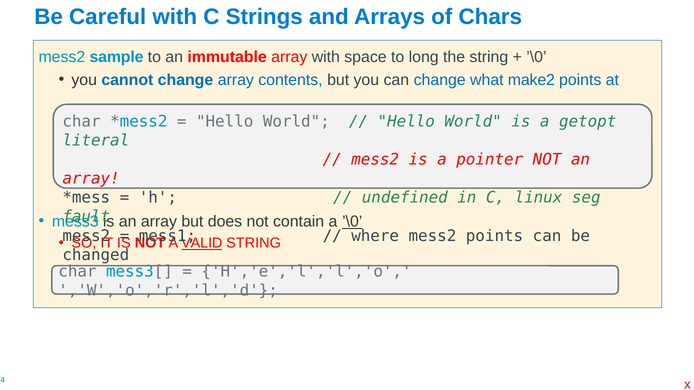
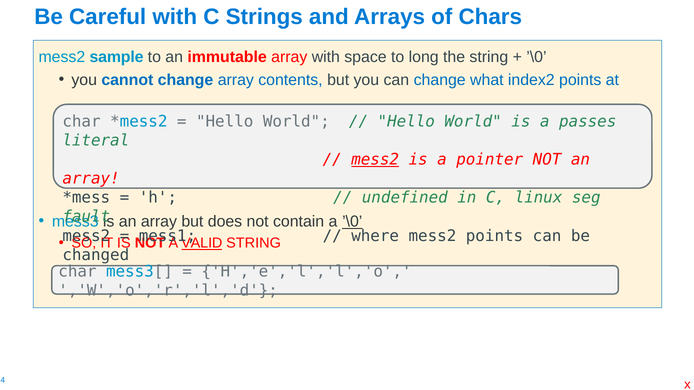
make2: make2 -> index2
getopt: getopt -> passes
mess2 at (375, 160) underline: none -> present
